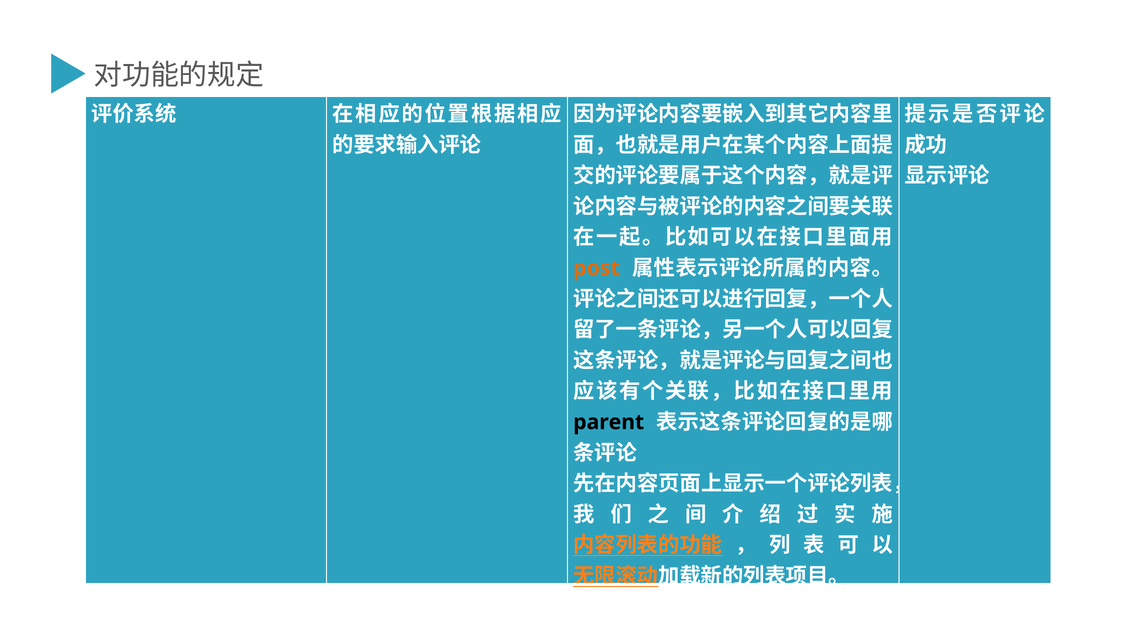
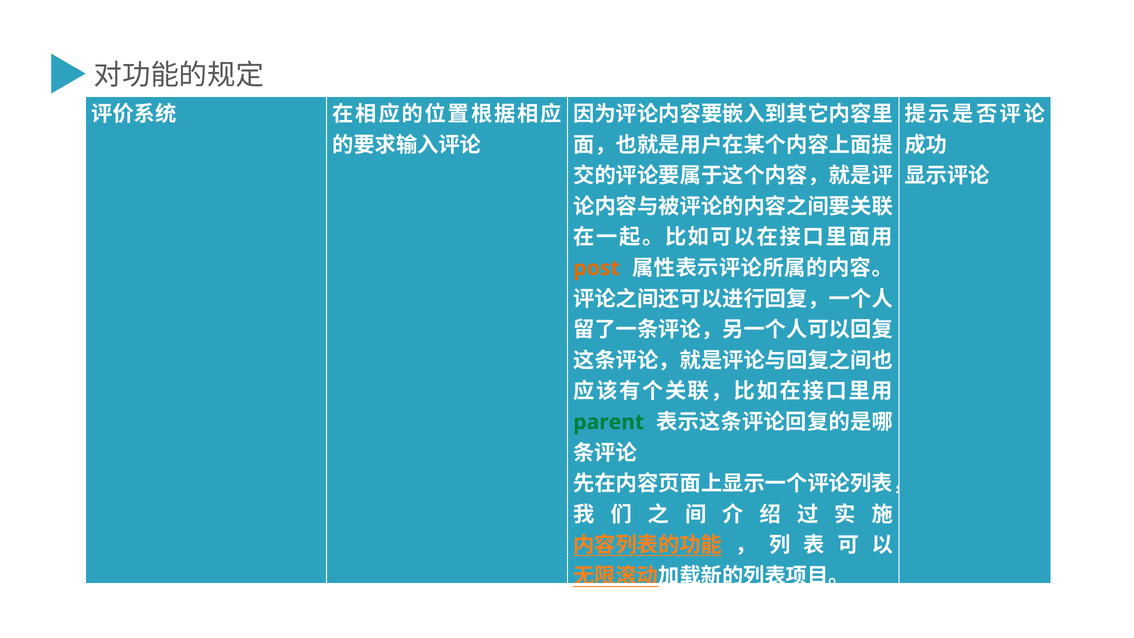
parent colour: black -> green
